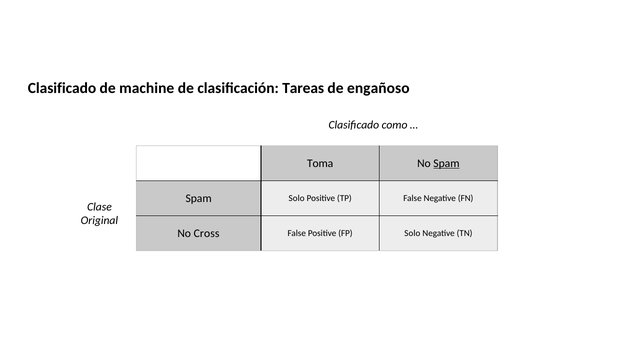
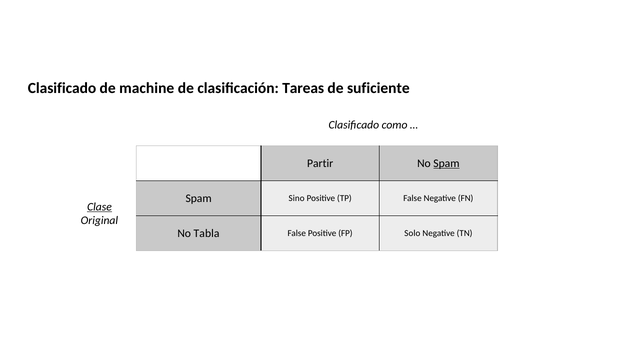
engañoso: engañoso -> suficiente
Toma: Toma -> Partir
Spam Solo: Solo -> Sino
Clase underline: none -> present
Cross: Cross -> Tabla
